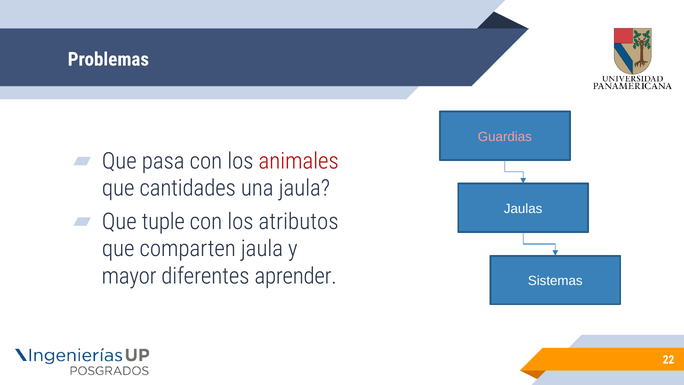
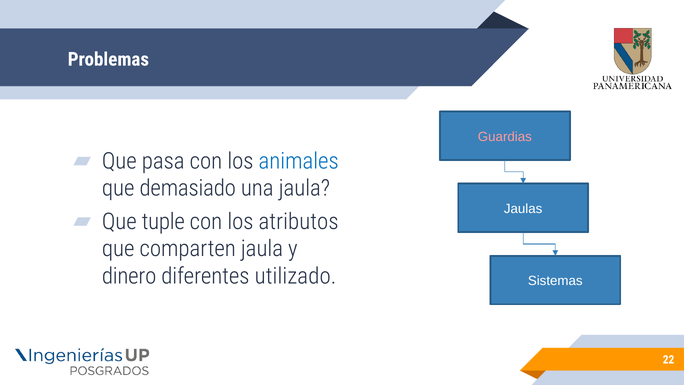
animales colour: red -> blue
cantidades: cantidades -> demasiado
mayor: mayor -> dinero
aprender: aprender -> utilizado
